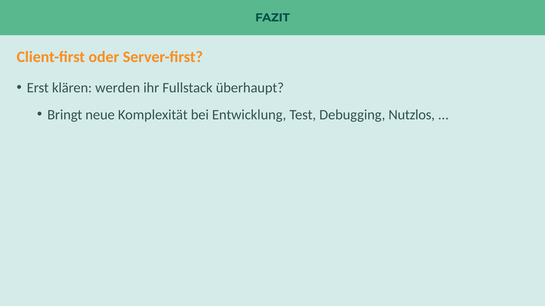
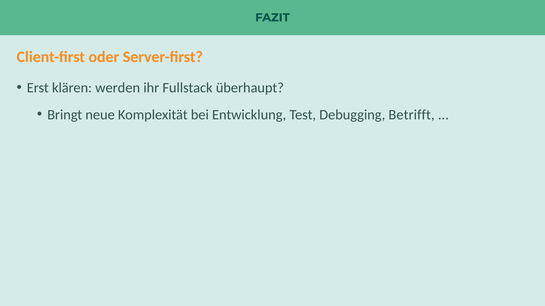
Nutzlos: Nutzlos -> Betrifft
